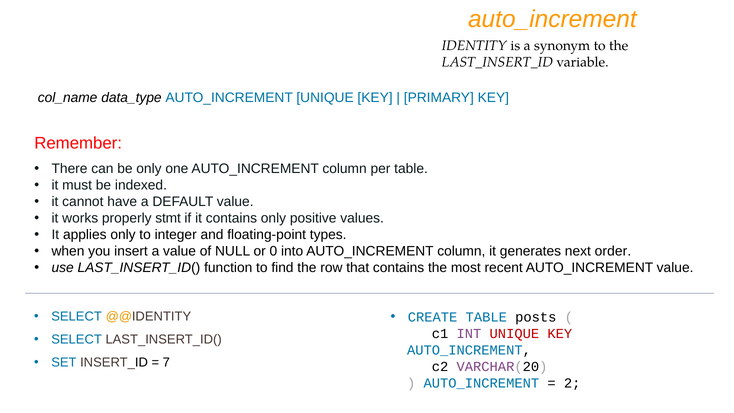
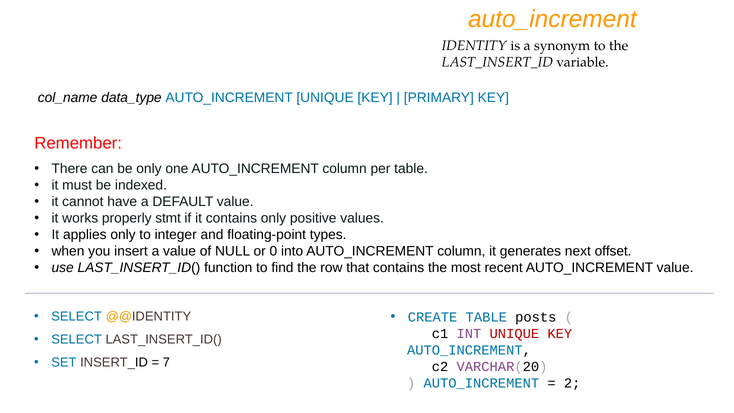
order: order -> offset
